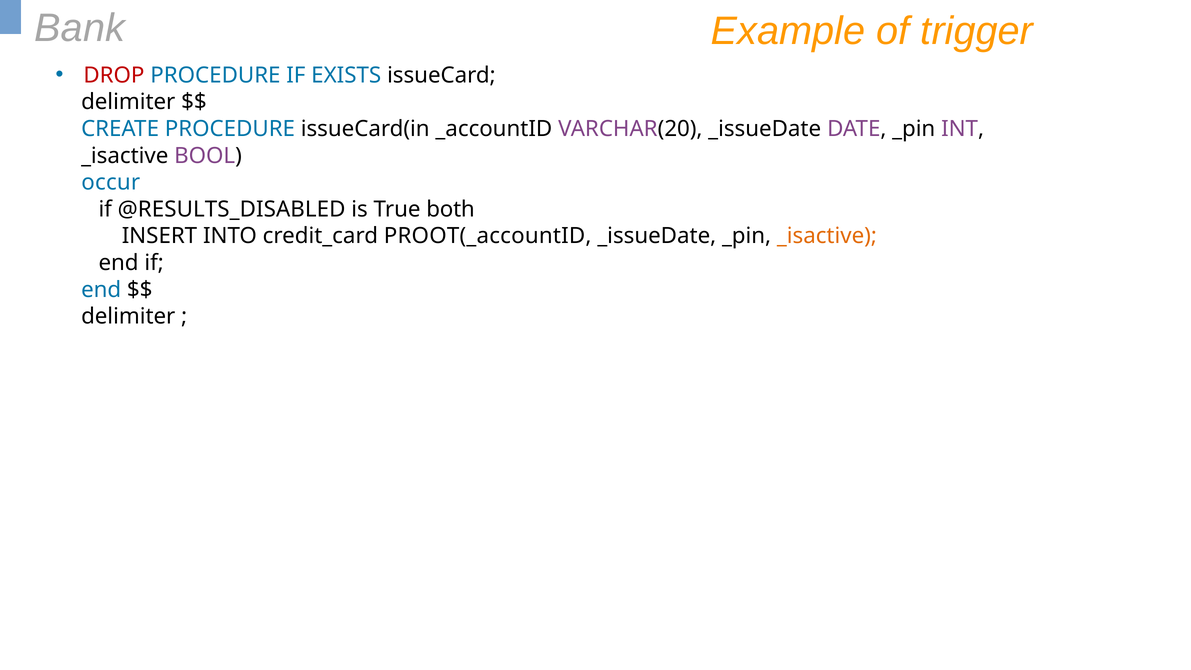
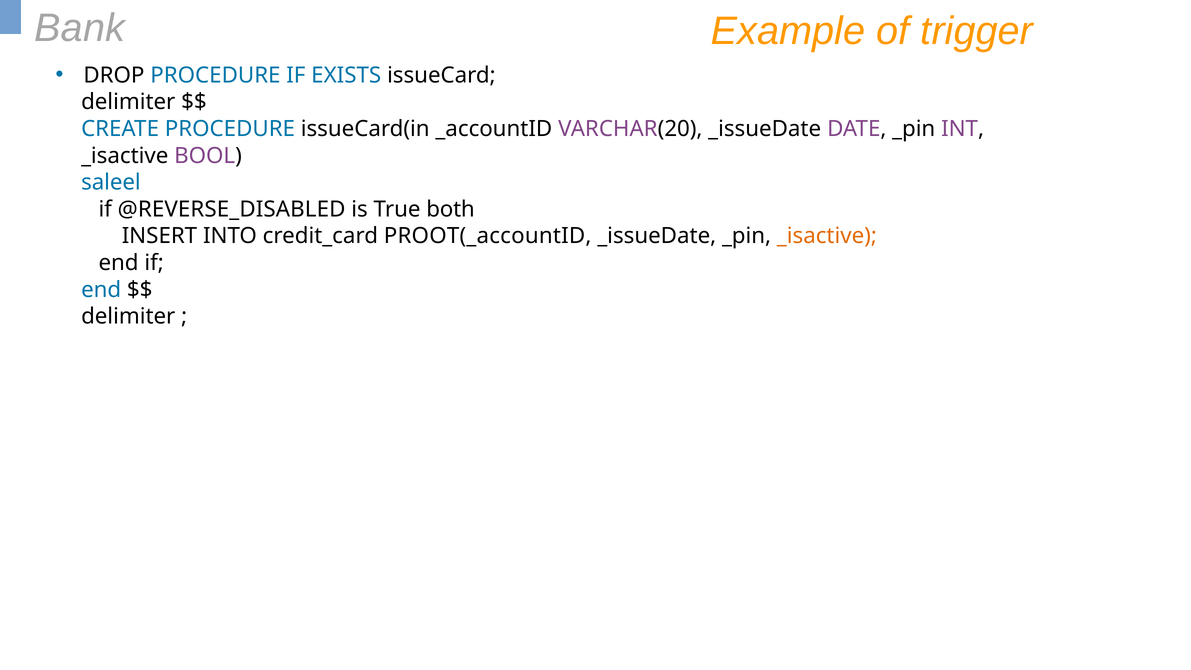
DROP colour: red -> black
occur: occur -> saleel
@RESULTS_DISABLED: @RESULTS_DISABLED -> @REVERSE_DISABLED
